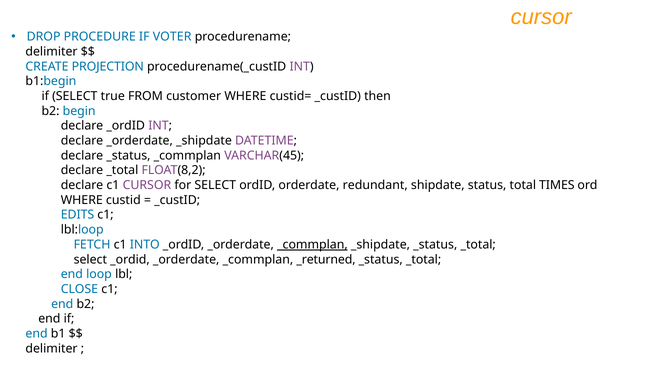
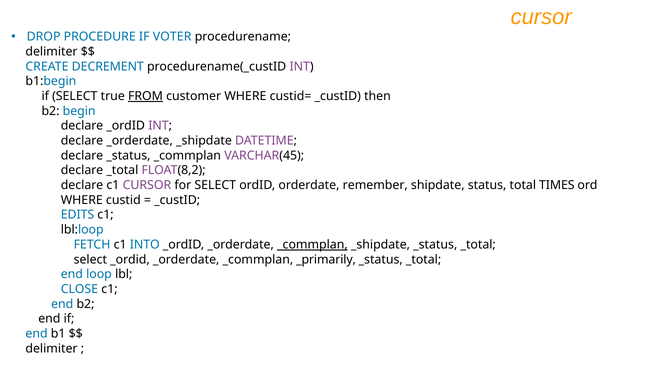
PROJECTION: PROJECTION -> DECREMENT
FROM underline: none -> present
redundant: redundant -> remember
_returned: _returned -> _primarily
